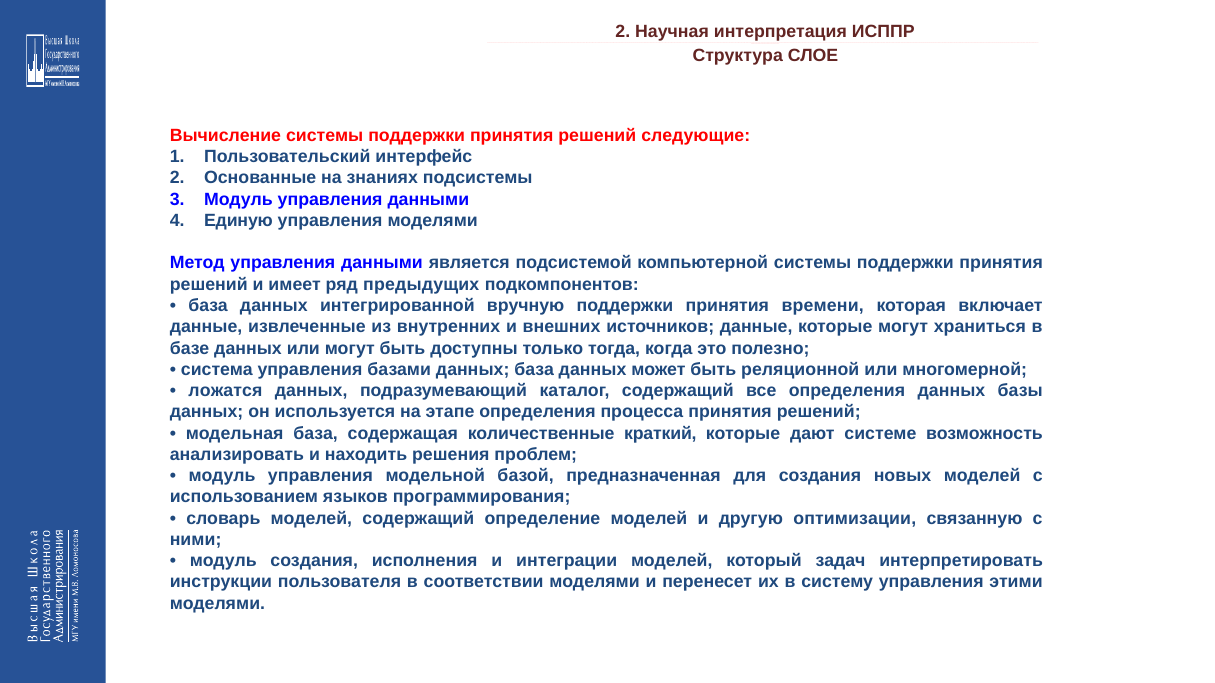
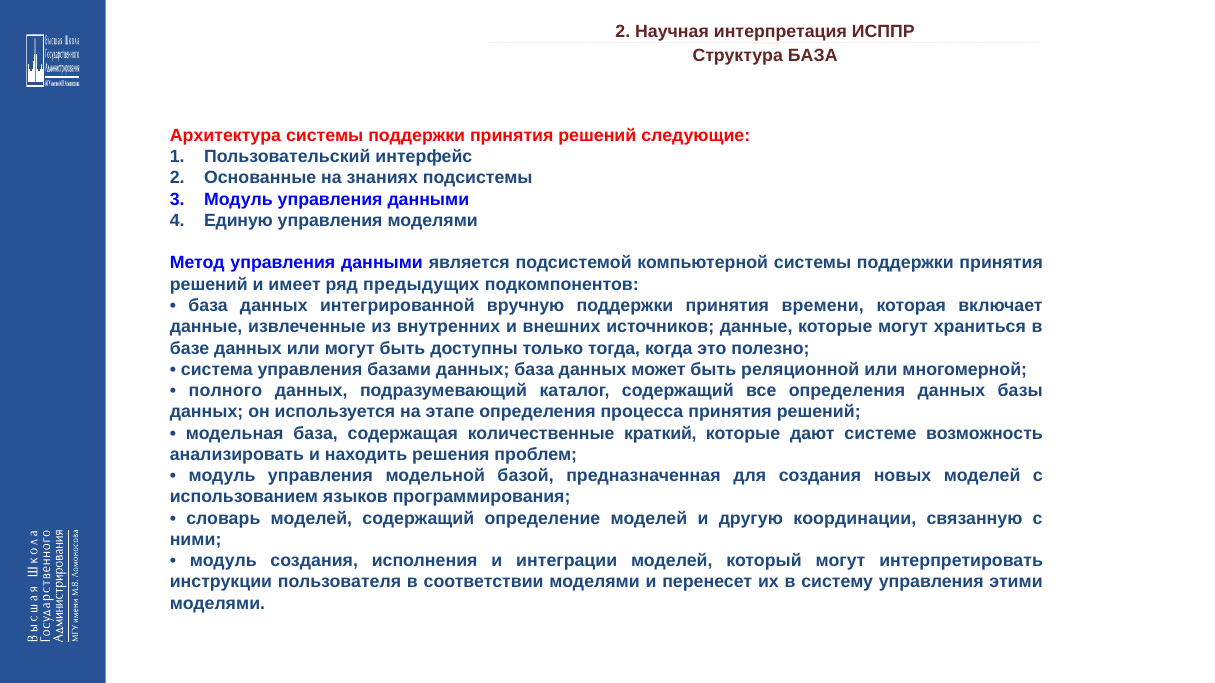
Структура СЛОЕ: СЛОЕ -> БАЗА
Вычисление: Вычисление -> Архитектура
ложатся: ложатся -> полного
оптимизации: оптимизации -> координации
который задач: задач -> могут
